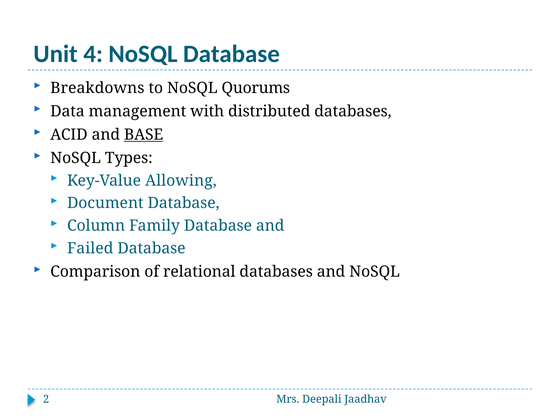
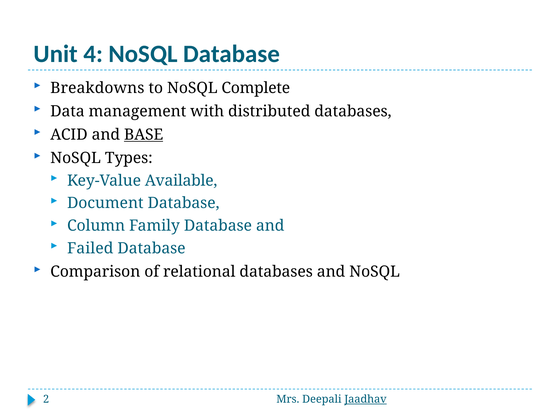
Quorums: Quorums -> Complete
Allowing: Allowing -> Available
Jaadhav underline: none -> present
